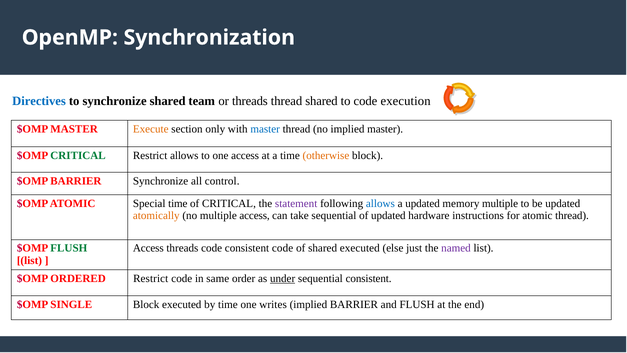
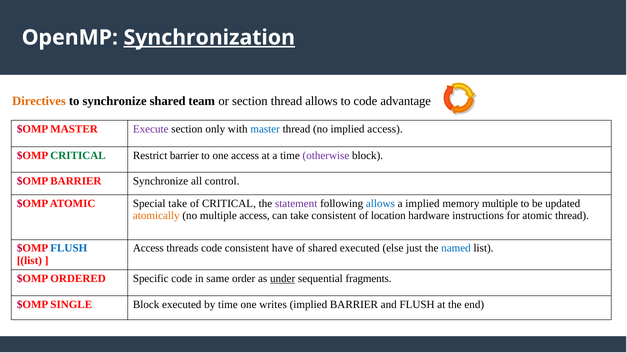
Synchronization underline: none -> present
Directives colour: blue -> orange
or threads: threads -> section
thread shared: shared -> allows
execution: execution -> advantage
Execute colour: orange -> purple
implied master: master -> access
Restrict allows: allows -> barrier
otherwise colour: orange -> purple
Special time: time -> take
a updated: updated -> implied
take sequential: sequential -> consistent
of updated: updated -> location
FLUSH at (69, 248) colour: green -> blue
consistent code: code -> have
named colour: purple -> blue
ORDERED Restrict: Restrict -> Specific
sequential consistent: consistent -> fragments
